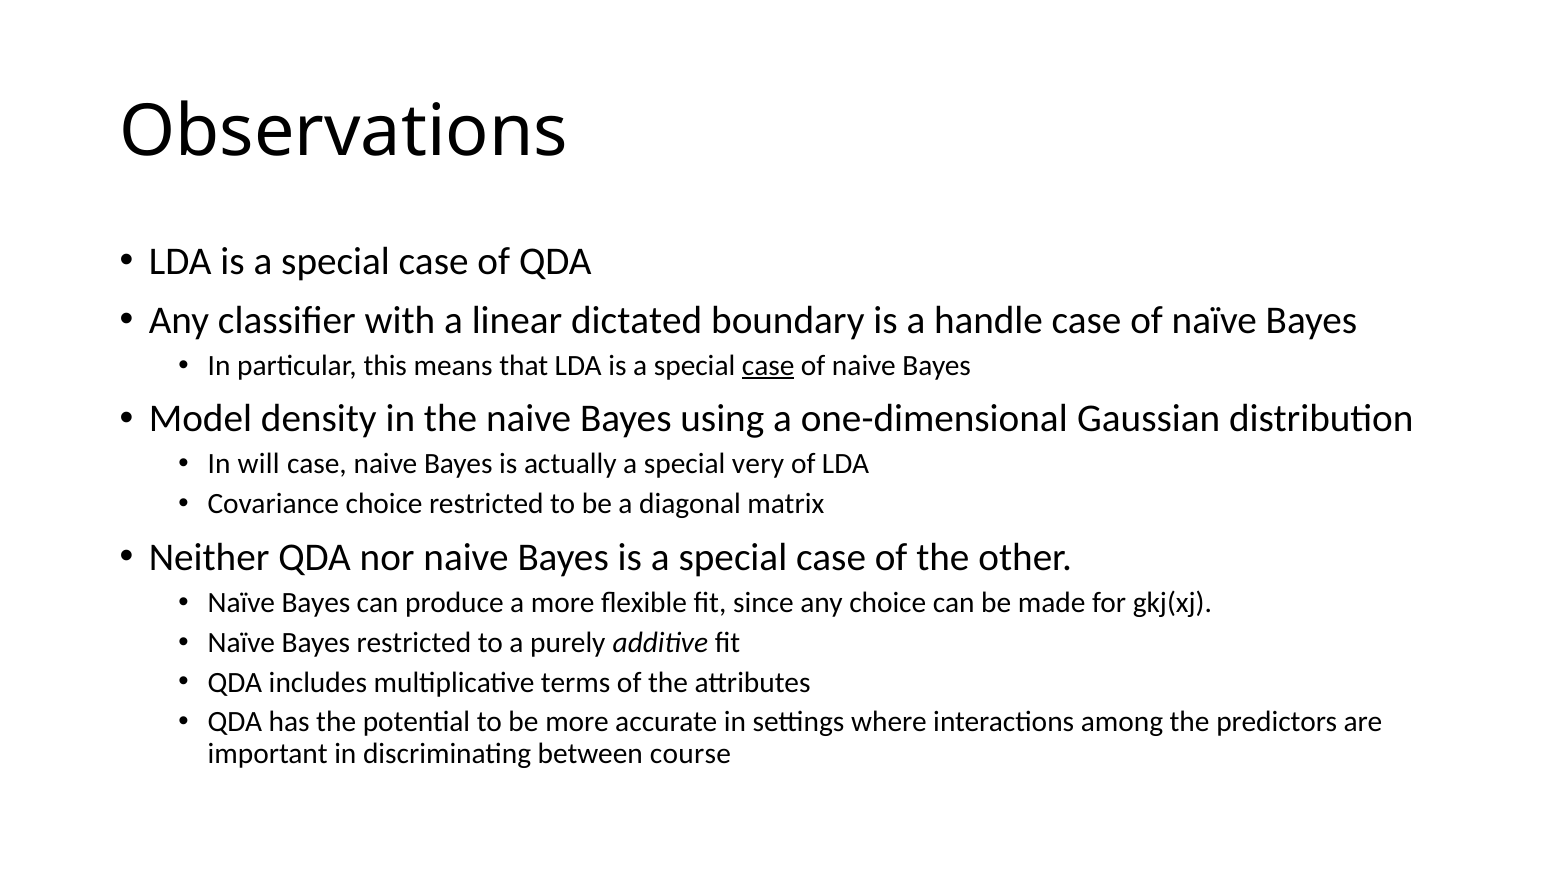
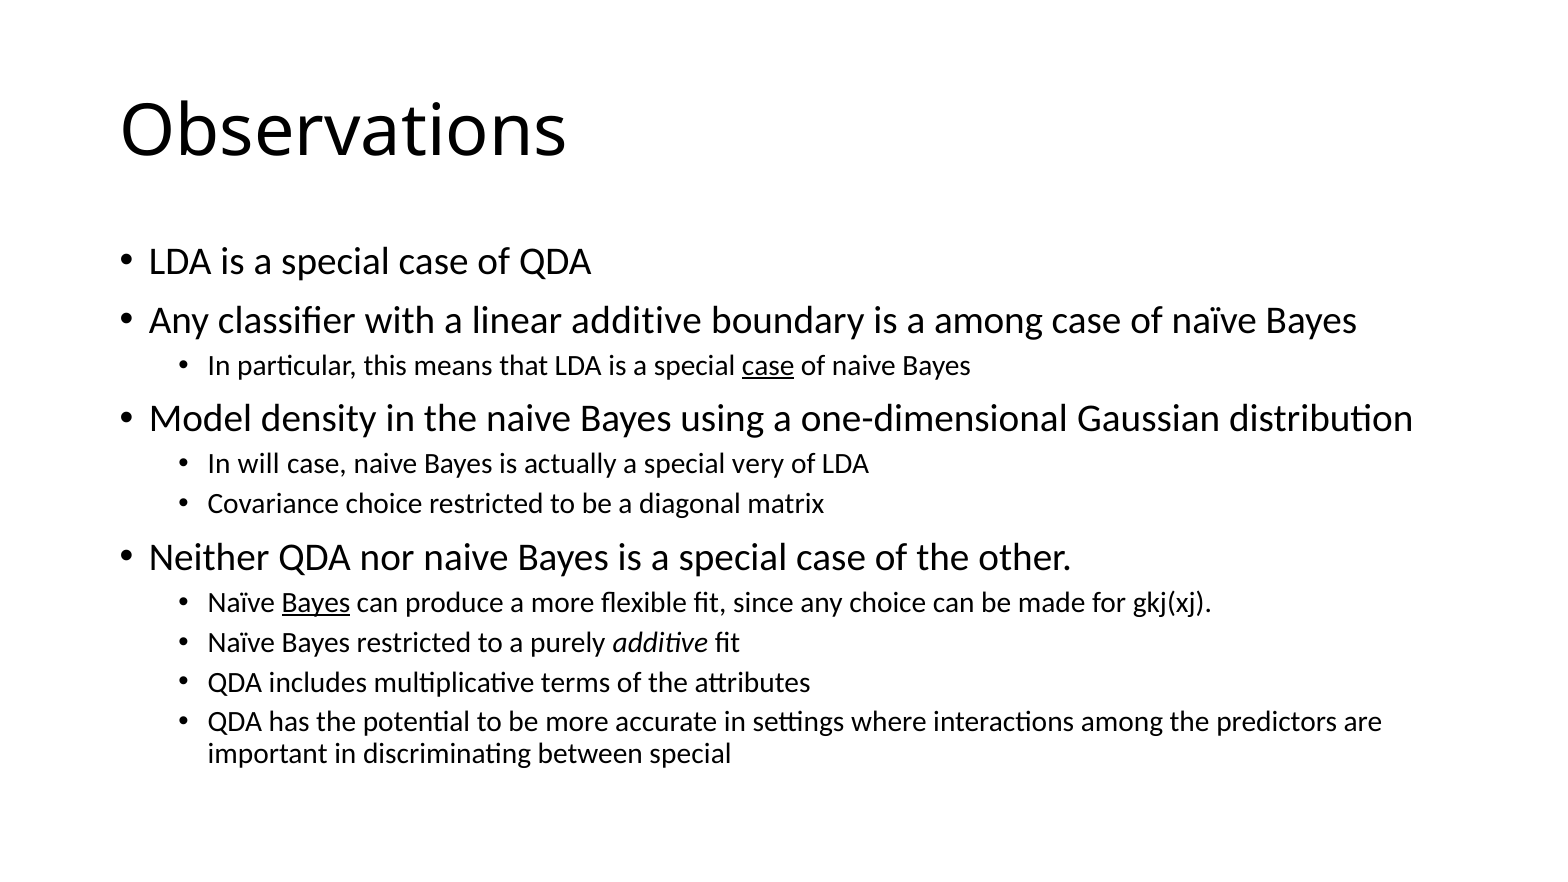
linear dictated: dictated -> additive
a handle: handle -> among
Bayes at (316, 603) underline: none -> present
between course: course -> special
